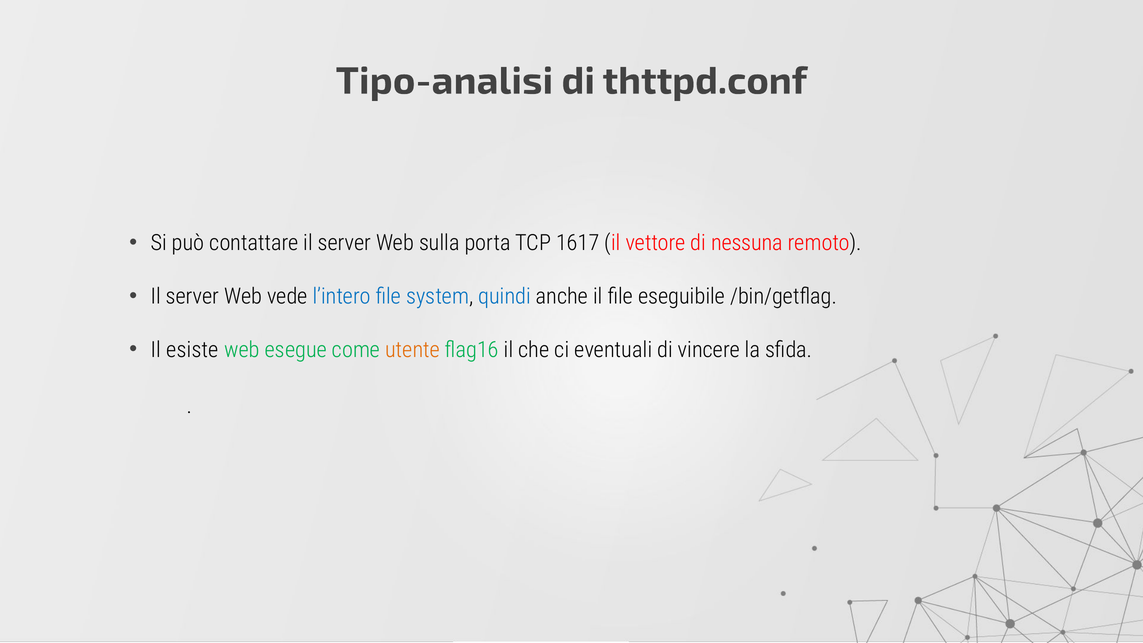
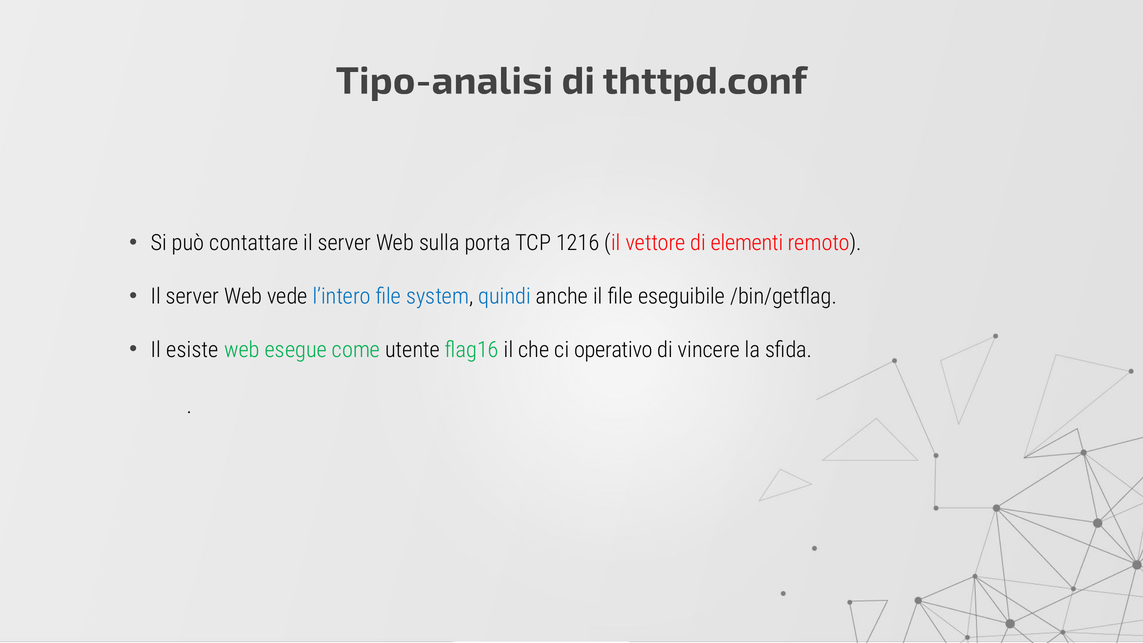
1617: 1617 -> 1216
nessuna: nessuna -> elementi
utente colour: orange -> black
eventuali: eventuali -> operativo
